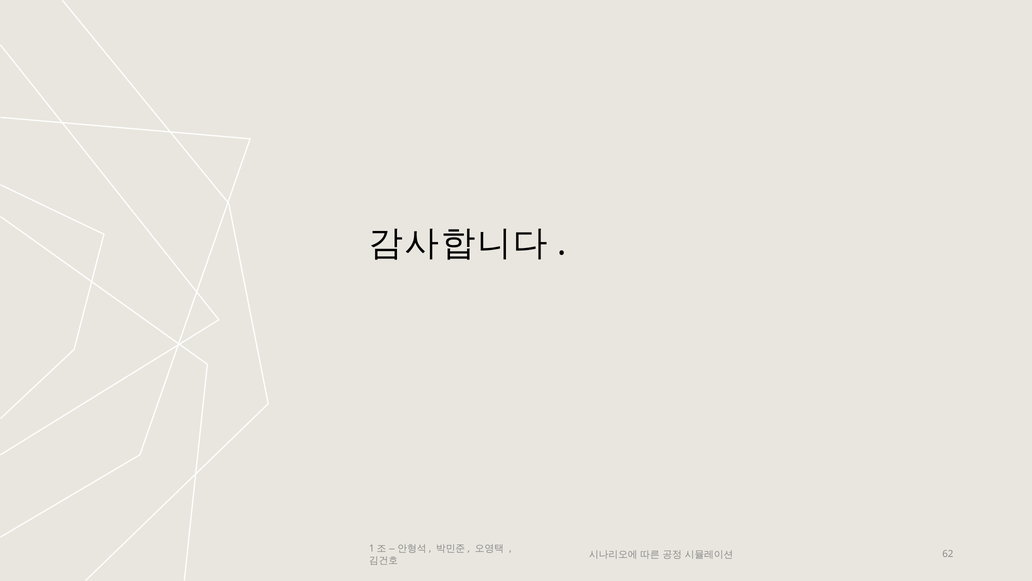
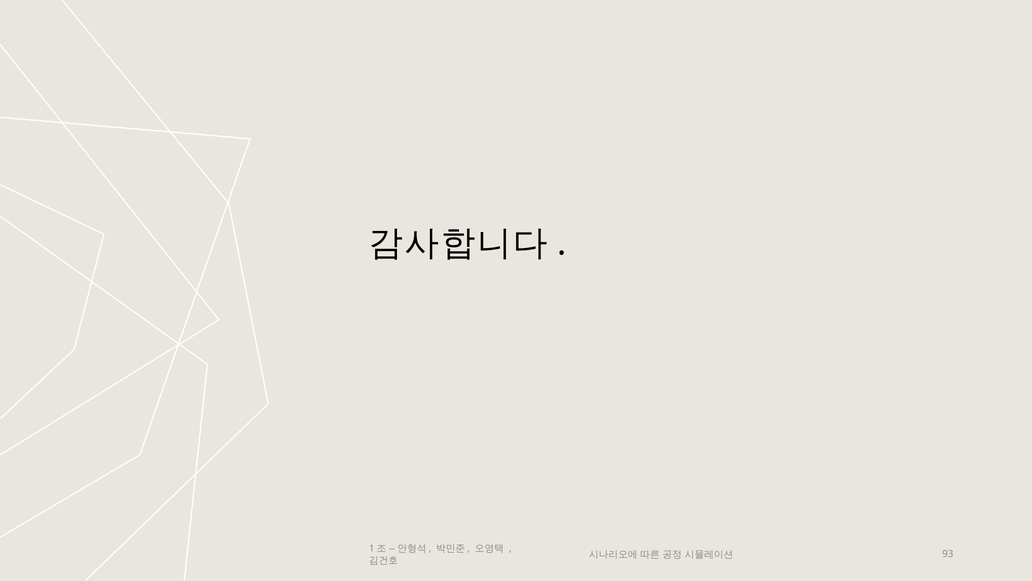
62: 62 -> 93
